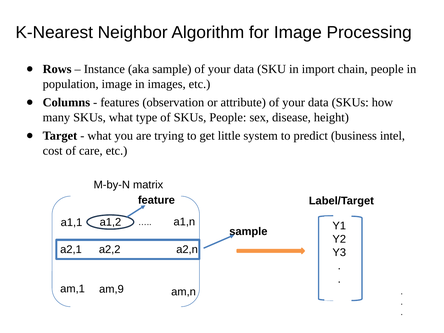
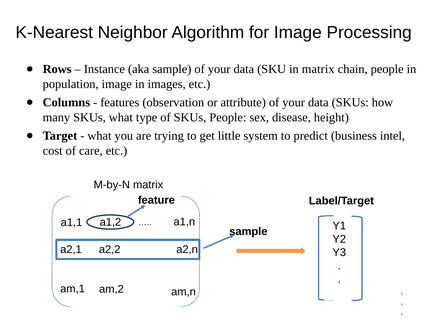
in import: import -> matrix
am,9: am,9 -> am,2
